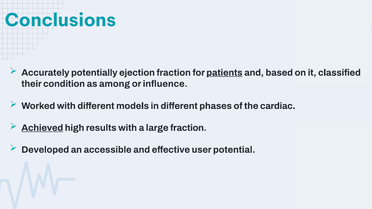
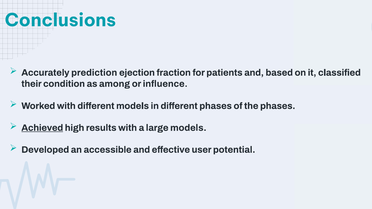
potentially: potentially -> prediction
patients underline: present -> none
the cardiac: cardiac -> phases
large fraction: fraction -> models
